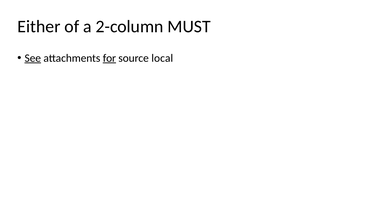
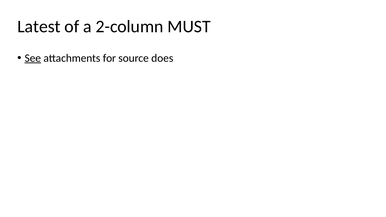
Either: Either -> Latest
for underline: present -> none
local: local -> does
